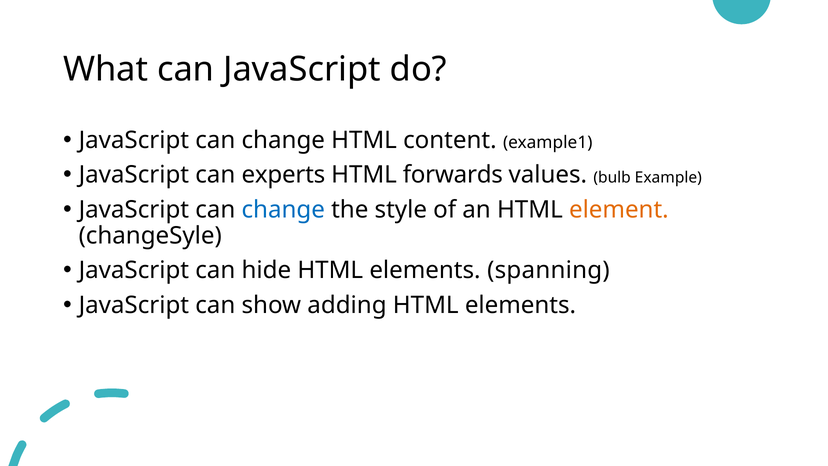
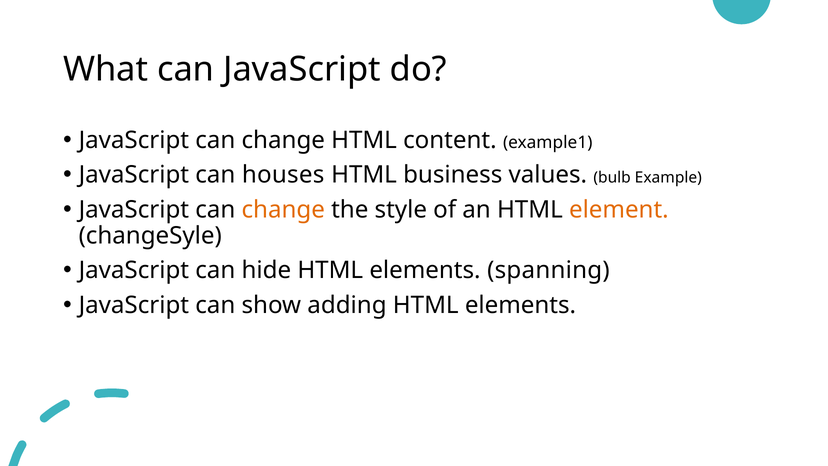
experts: experts -> houses
forwards: forwards -> business
change at (283, 209) colour: blue -> orange
